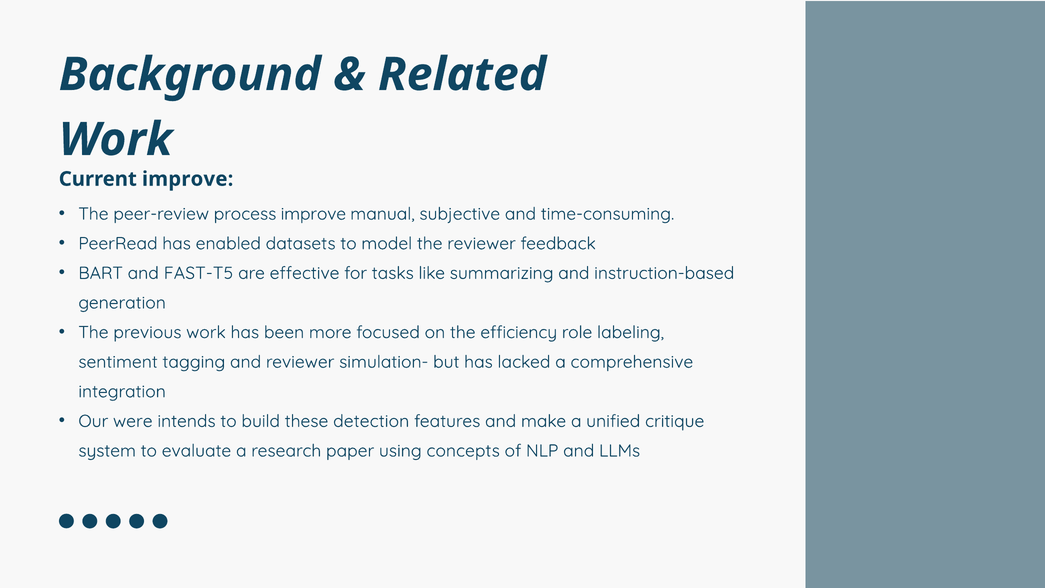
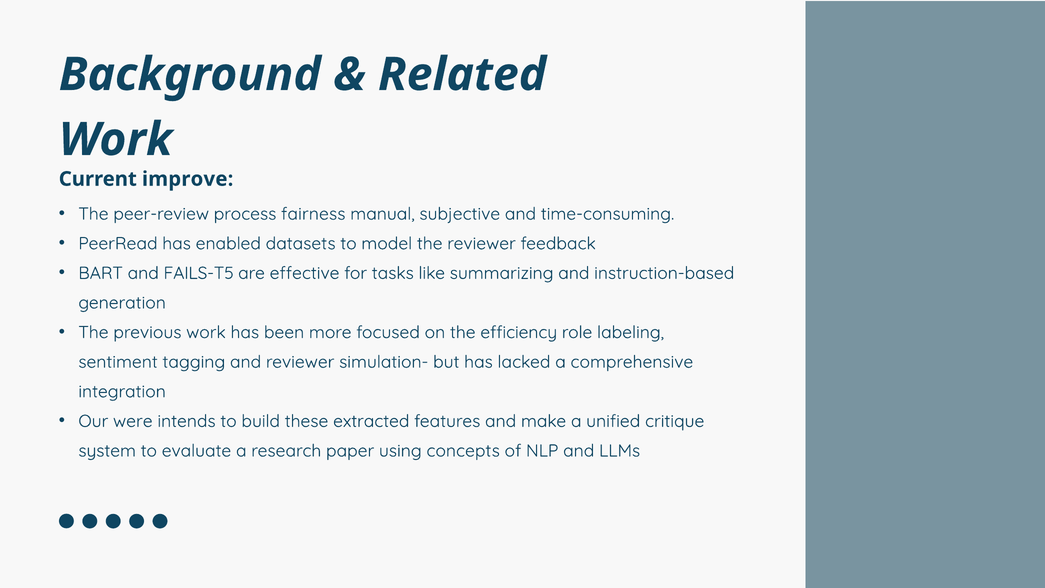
process improve: improve -> fairness
FAST-T5: FAST-T5 -> FAILS-T5
detection: detection -> extracted
